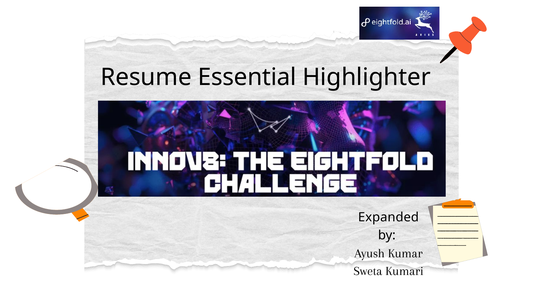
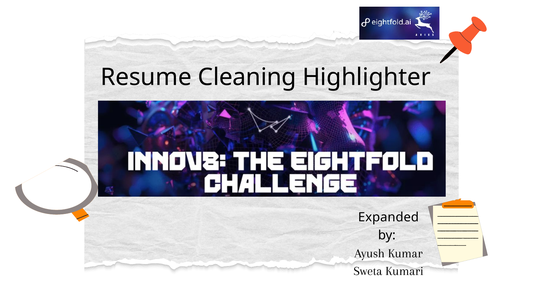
Essential: Essential -> Cleaning
